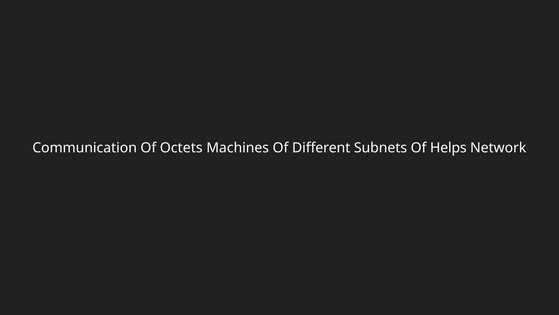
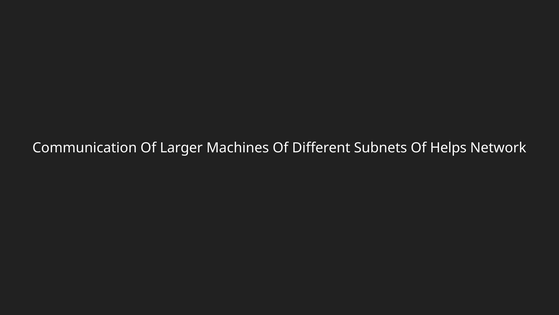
Octets: Octets -> Larger
